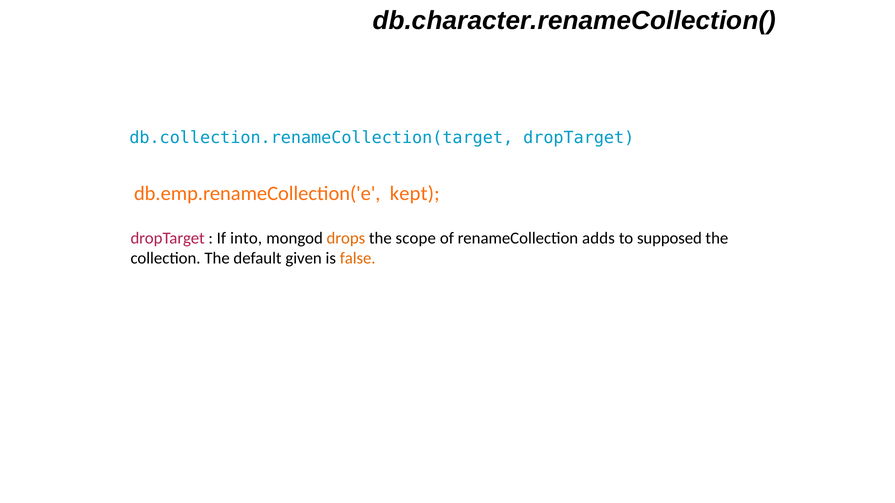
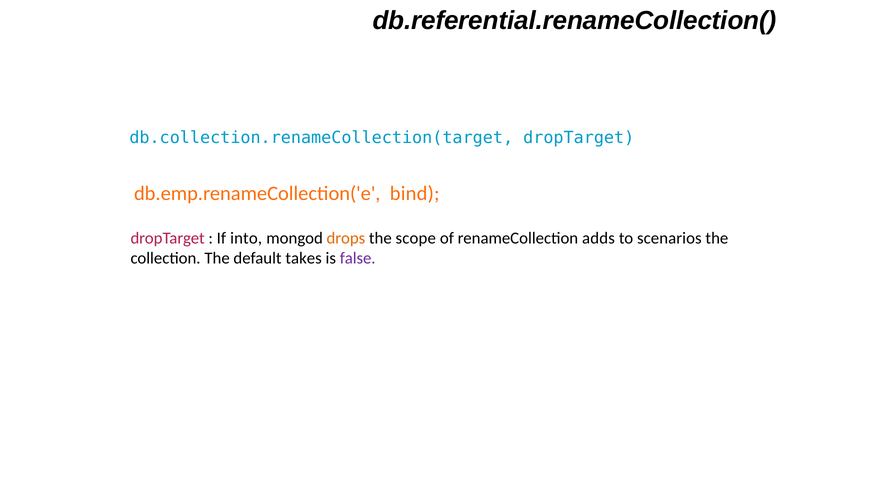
db.character.renameCollection(: db.character.renameCollection( -> db.referential.renameCollection(
kept: kept -> bind
supposed: supposed -> scenarios
given: given -> takes
false colour: orange -> purple
